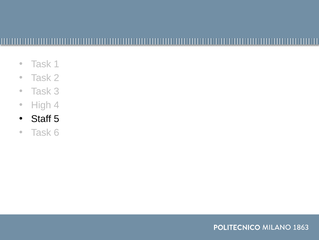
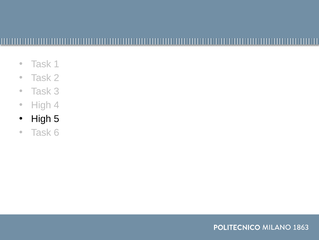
Staff at (41, 119): Staff -> High
